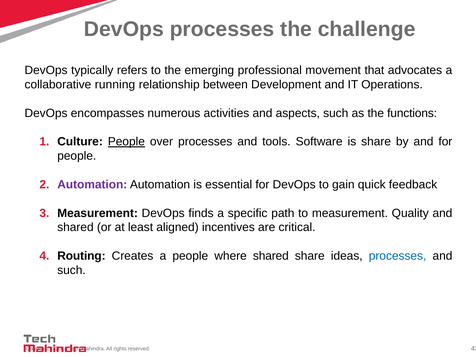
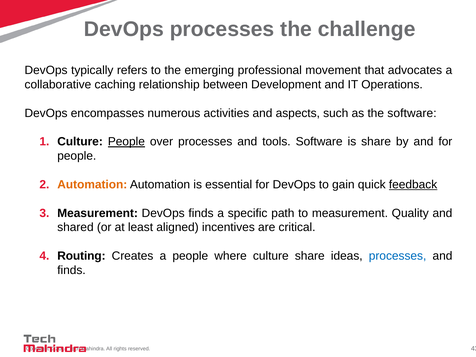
running: running -> caching
the functions: functions -> software
Automation at (92, 185) colour: purple -> orange
feedback underline: none -> present
where shared: shared -> culture
such at (71, 270): such -> ﬁnds
